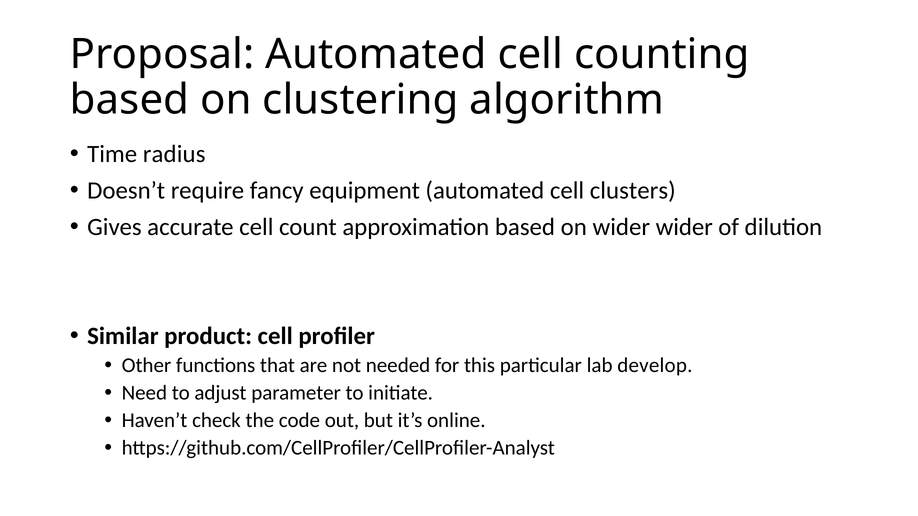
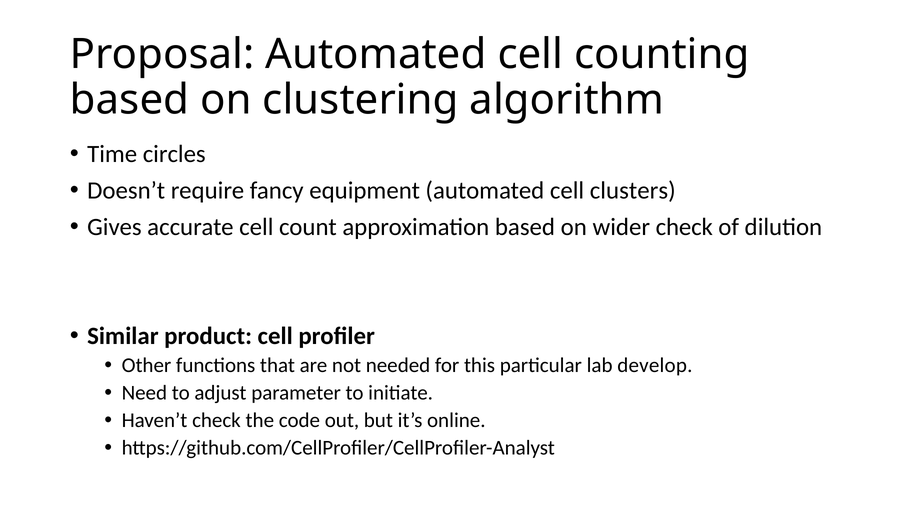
radius: radius -> circles
wider wider: wider -> check
